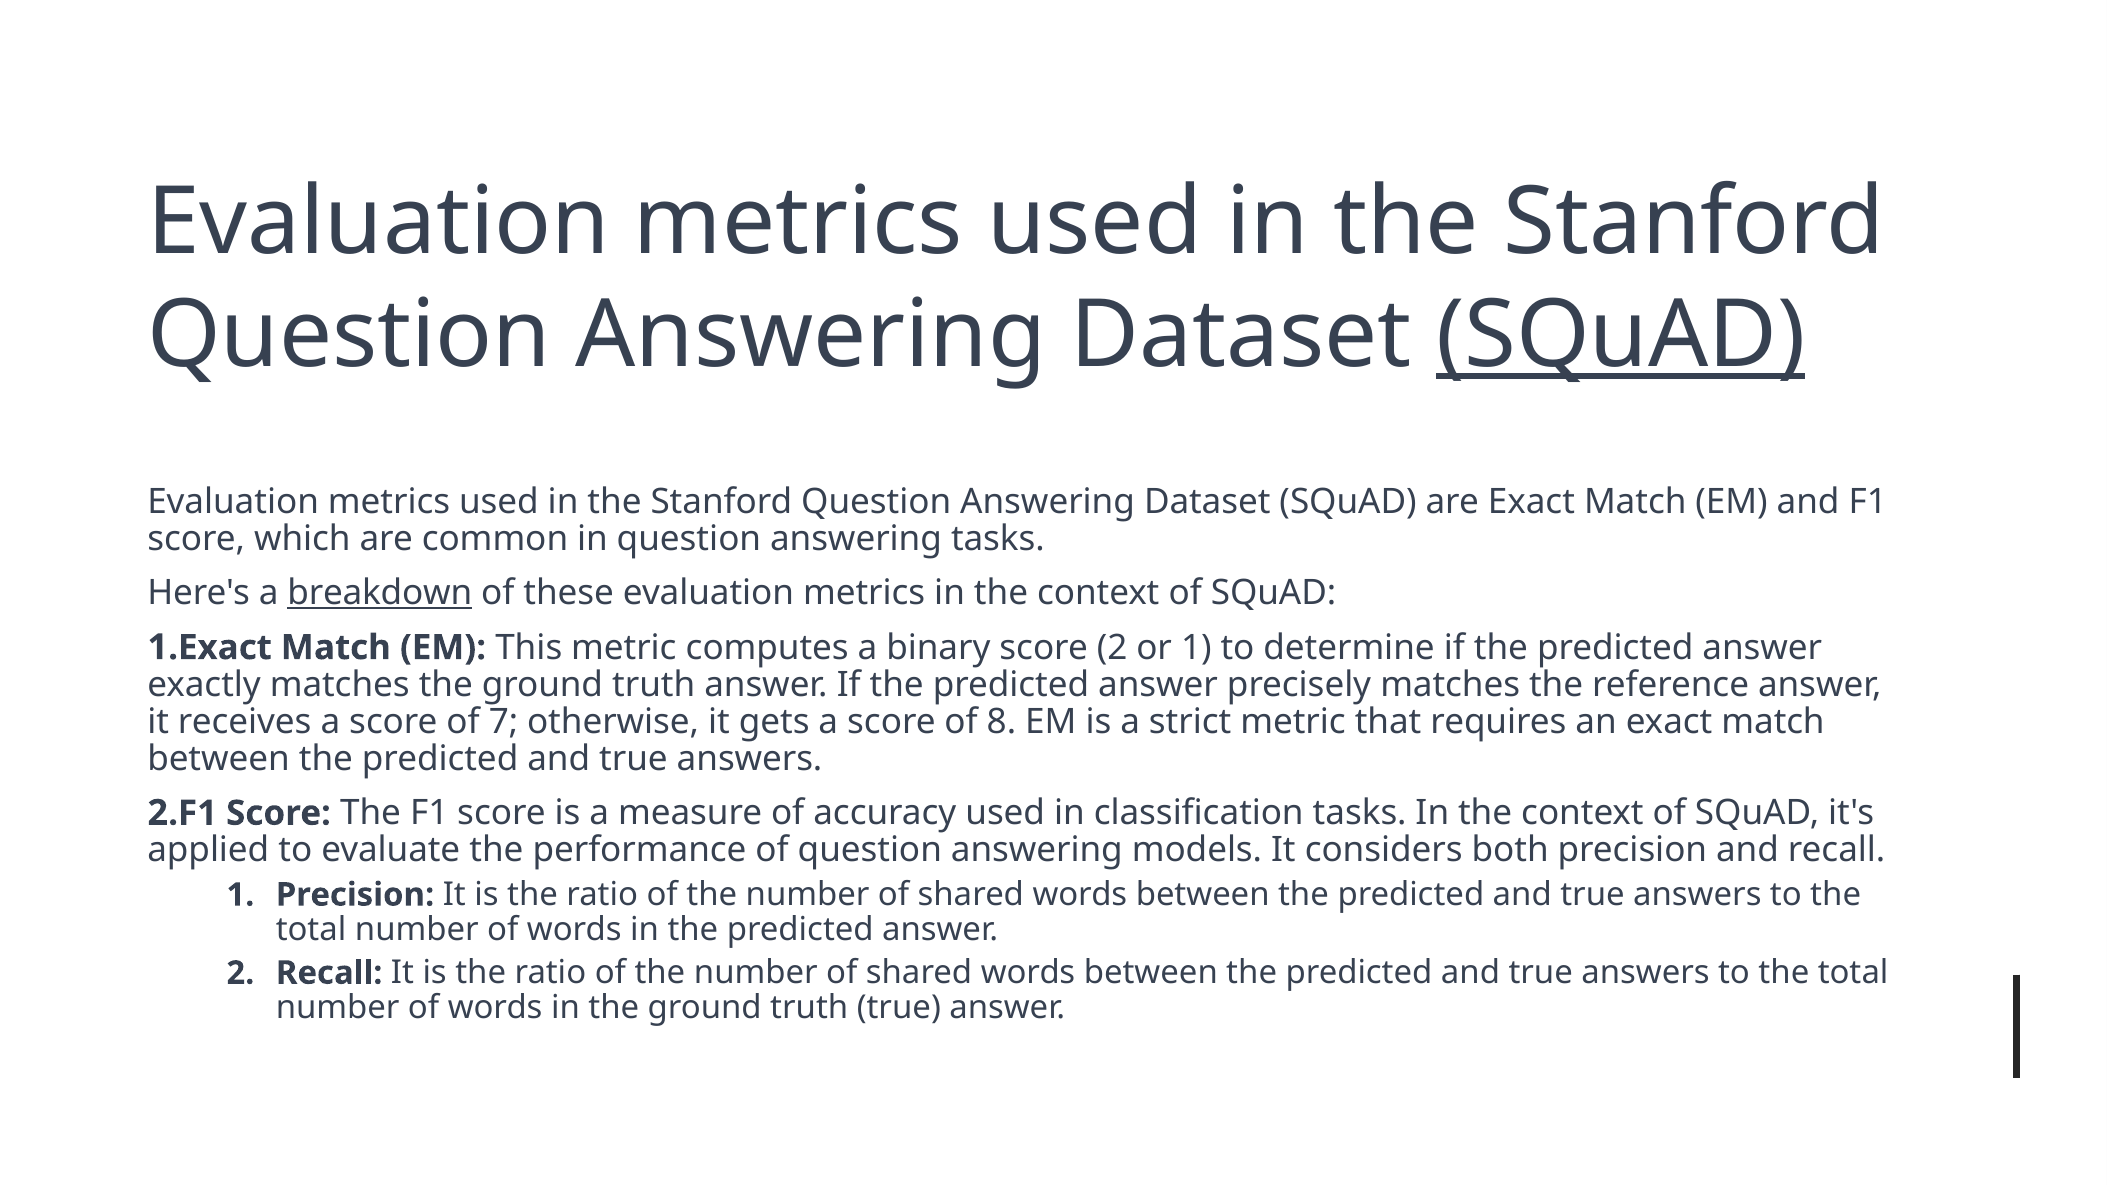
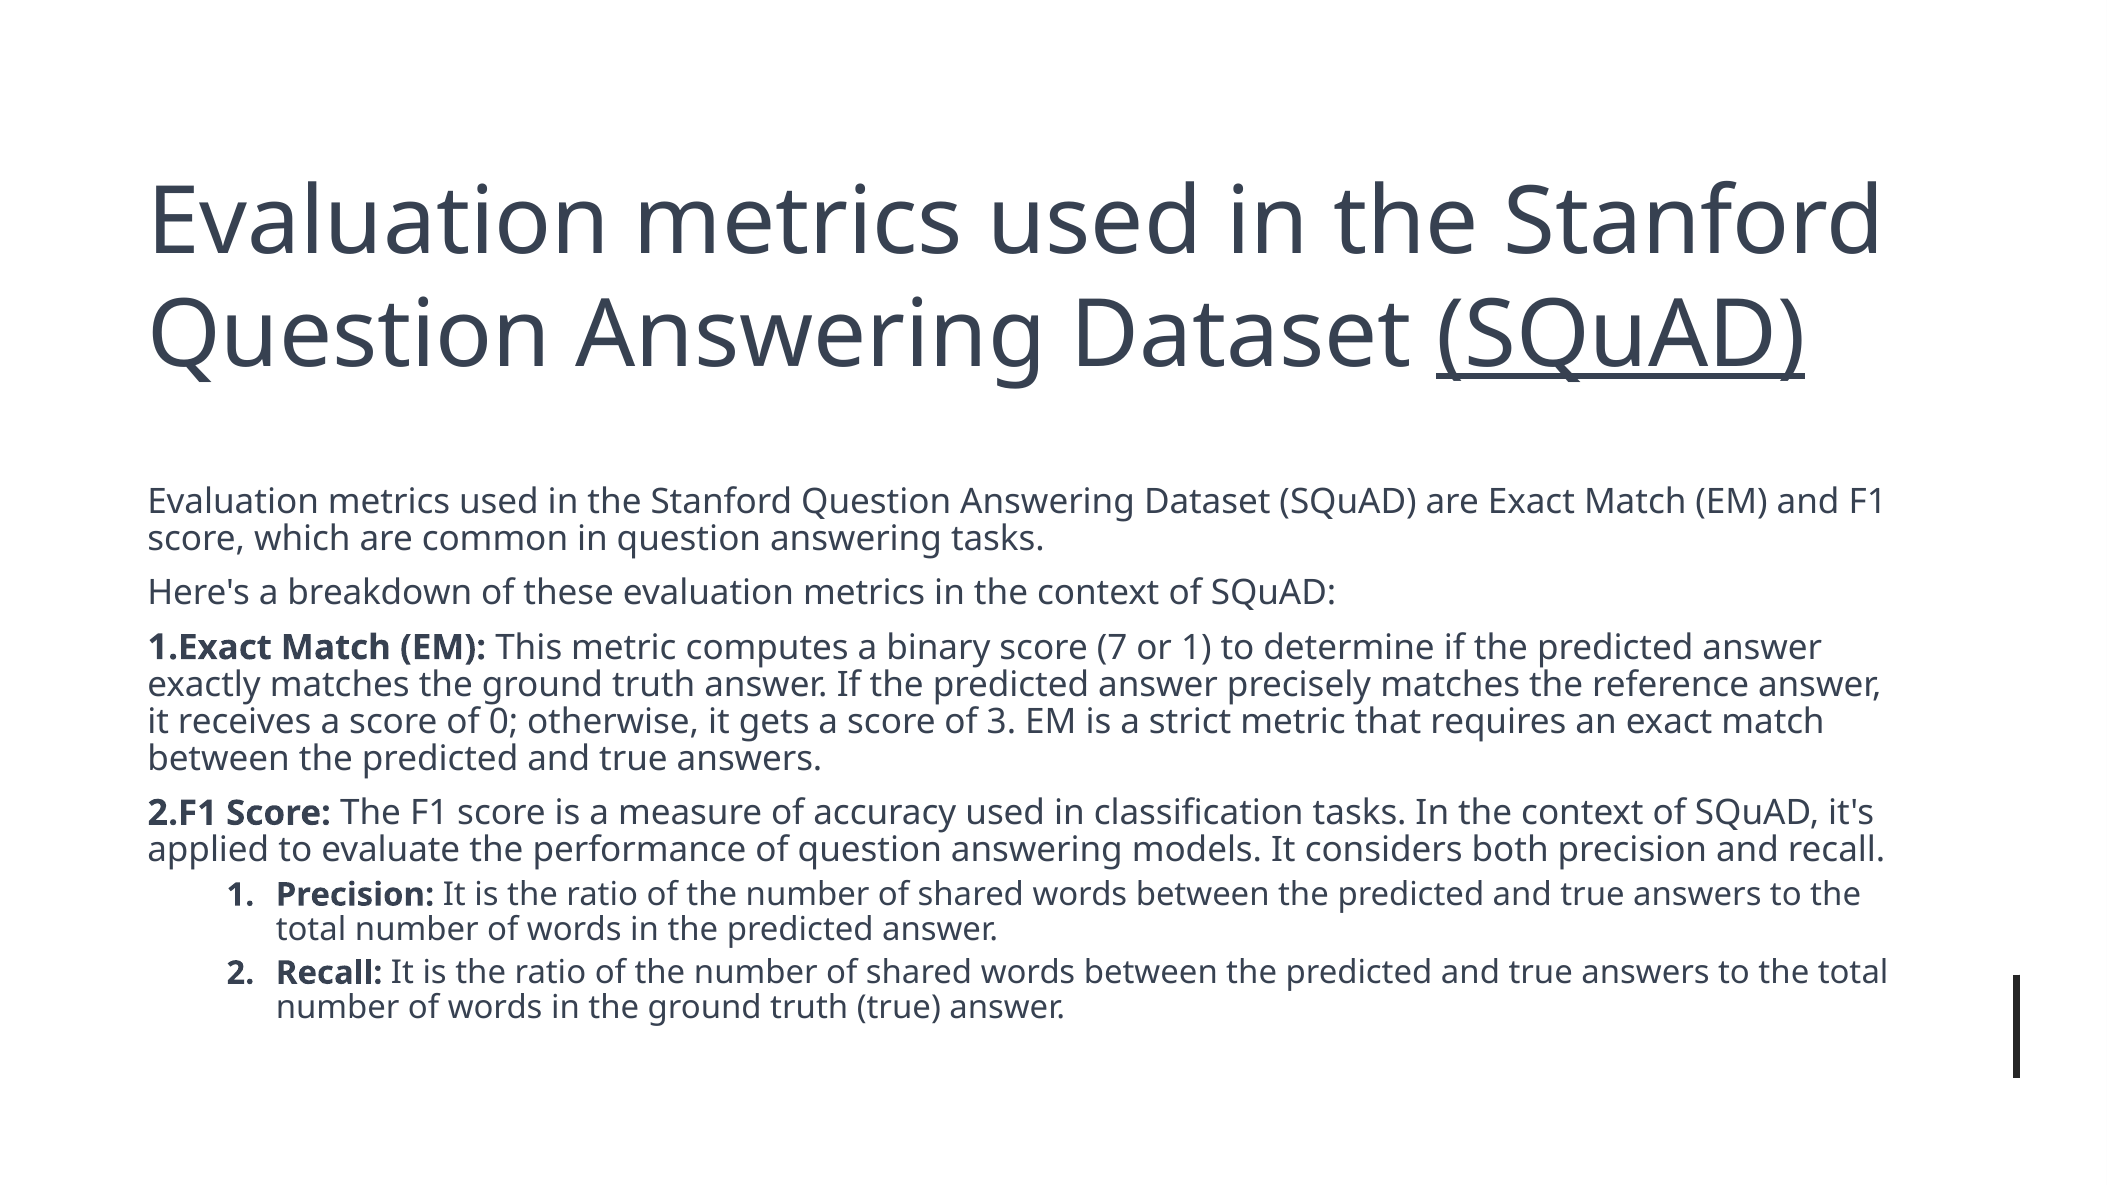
breakdown underline: present -> none
score 2: 2 -> 7
7: 7 -> 0
8: 8 -> 3
